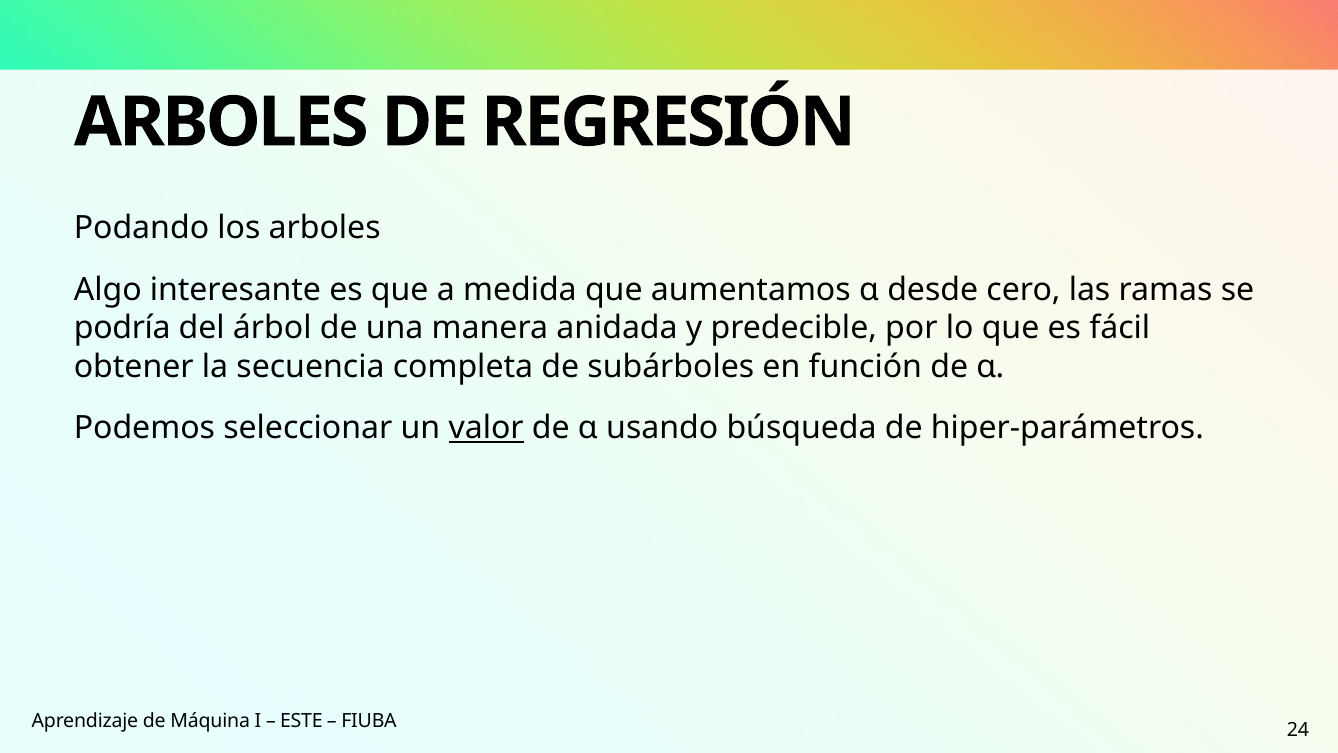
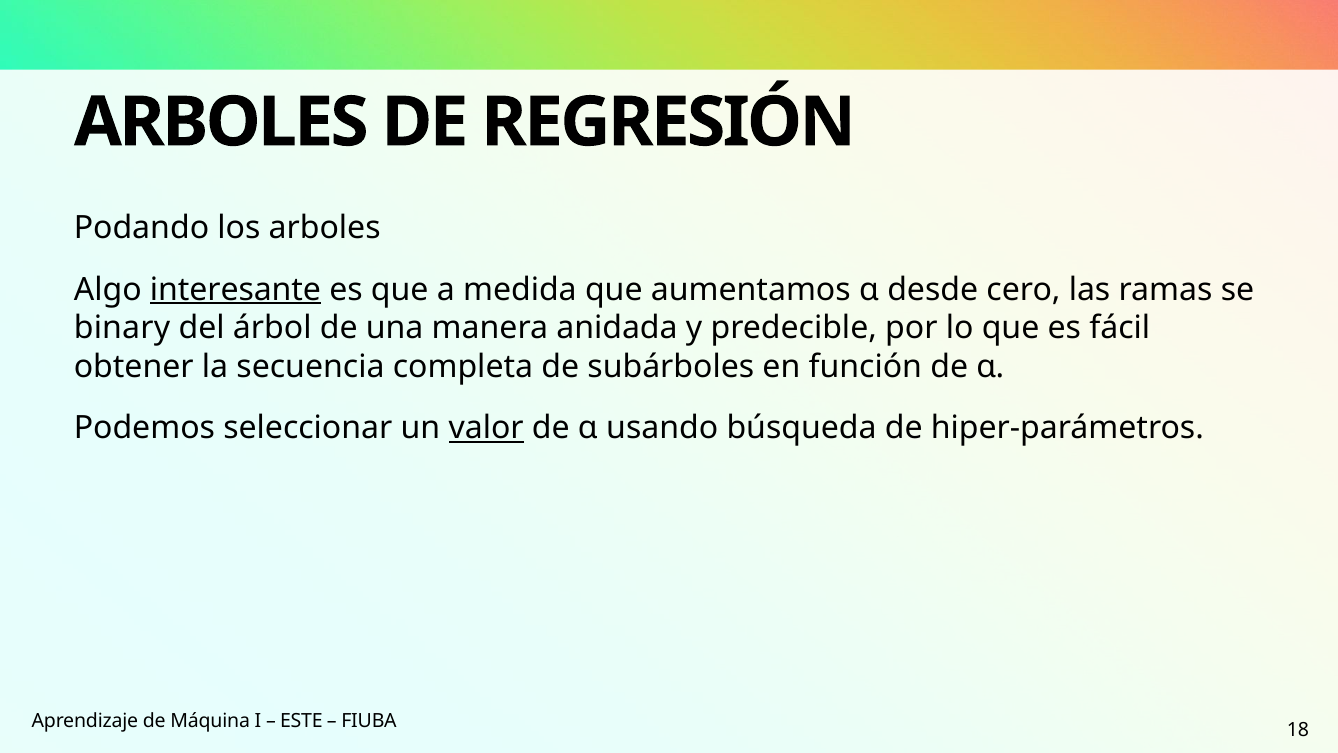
interesante underline: none -> present
podría: podría -> binary
24: 24 -> 18
